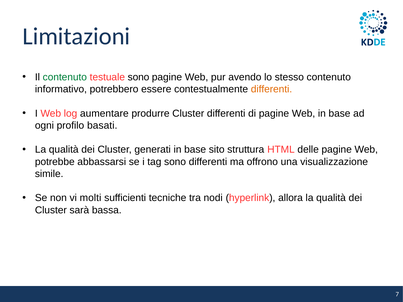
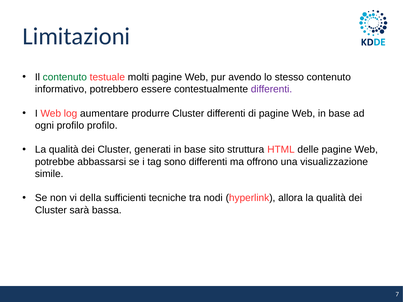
testuale sono: sono -> molti
differenti at (271, 89) colour: orange -> purple
profilo basati: basati -> profilo
molti: molti -> della
